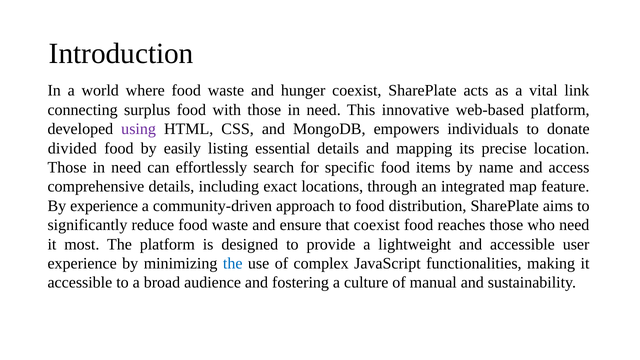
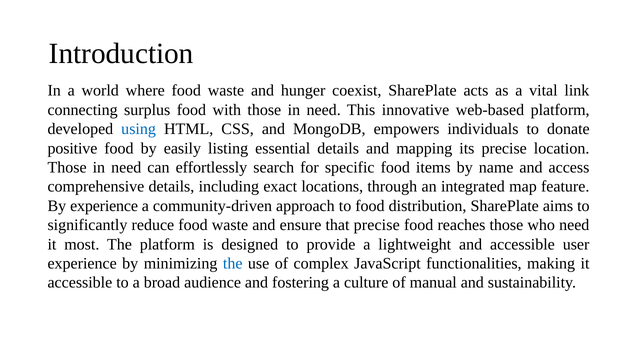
using colour: purple -> blue
divided: divided -> positive
that coexist: coexist -> precise
